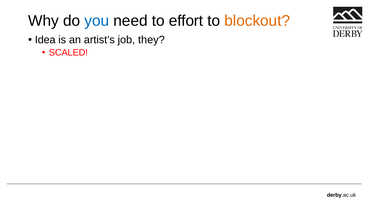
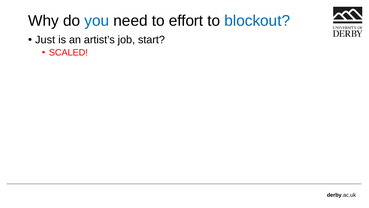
blockout colour: orange -> blue
Idea: Idea -> Just
they: they -> start
